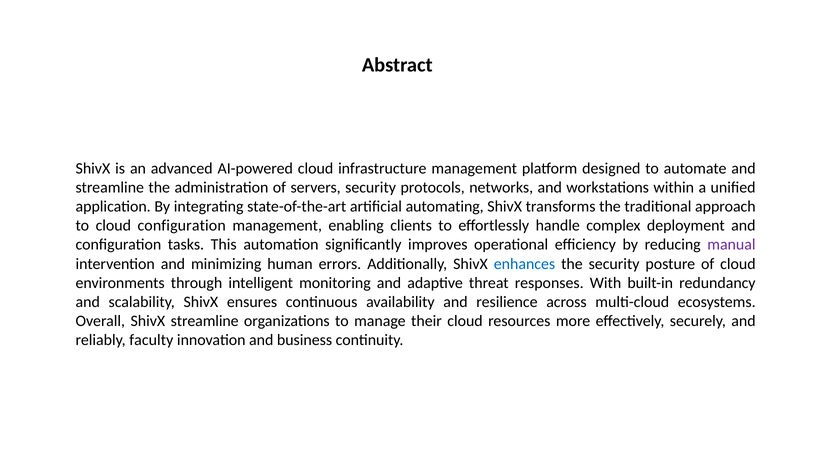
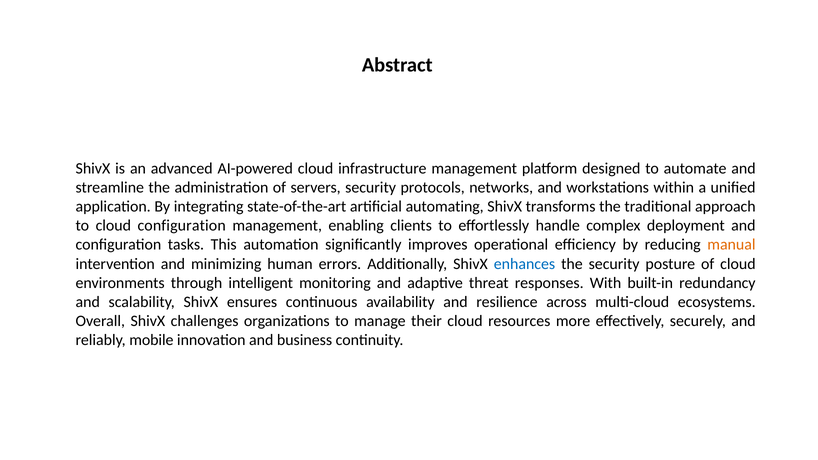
manual colour: purple -> orange
ShivX streamline: streamline -> challenges
faculty: faculty -> mobile
